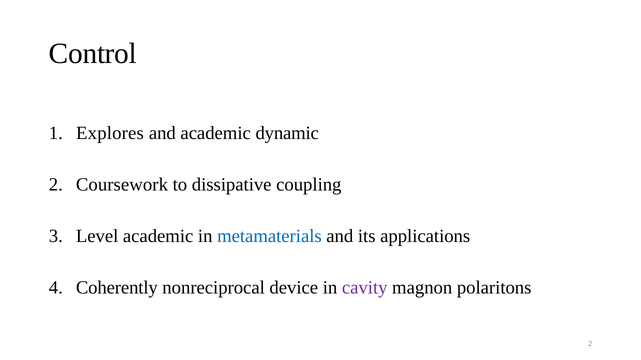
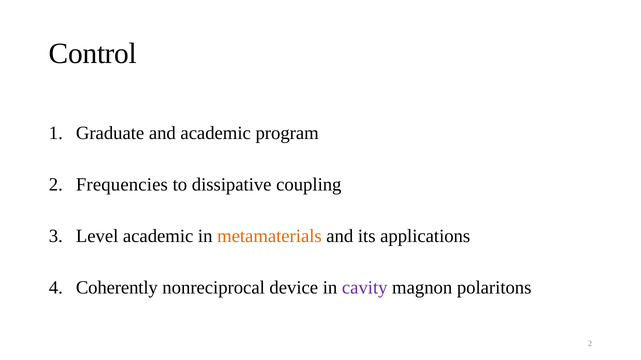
Explores: Explores -> Graduate
dynamic: dynamic -> program
Coursework: Coursework -> Frequencies
metamaterials colour: blue -> orange
